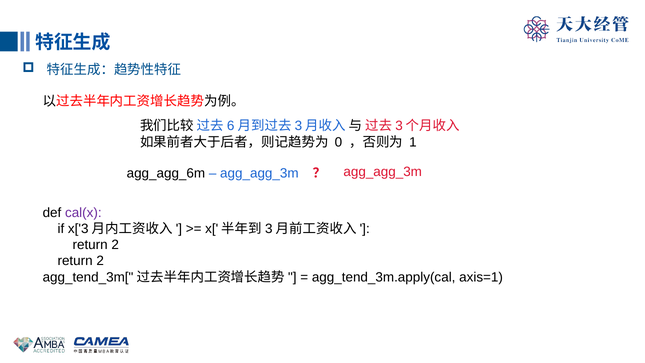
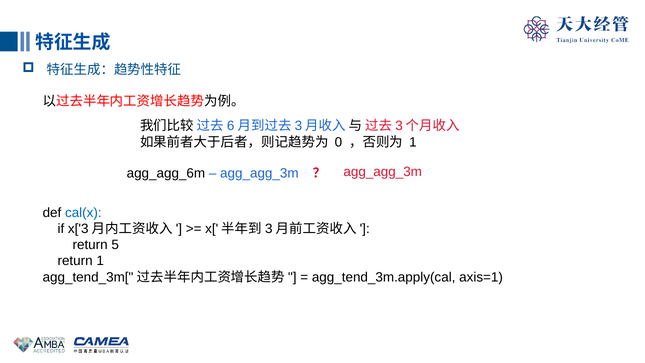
cal(x colour: purple -> blue
2 at (115, 245): 2 -> 5
2 at (100, 261): 2 -> 1
